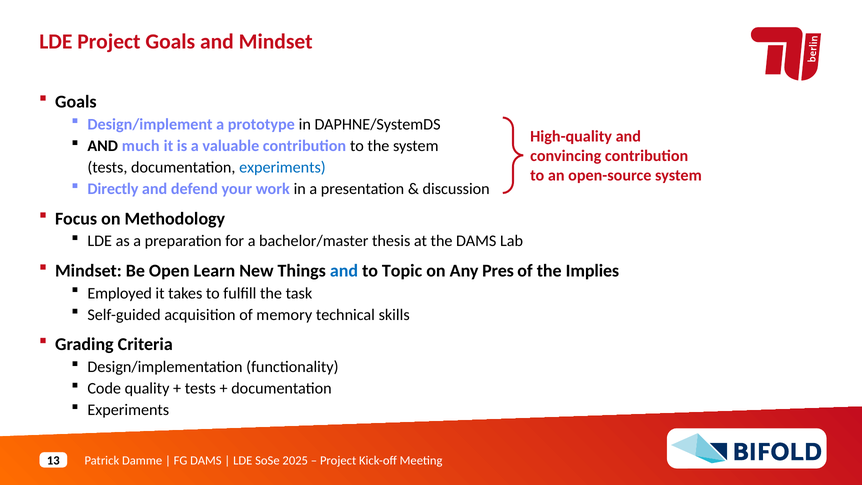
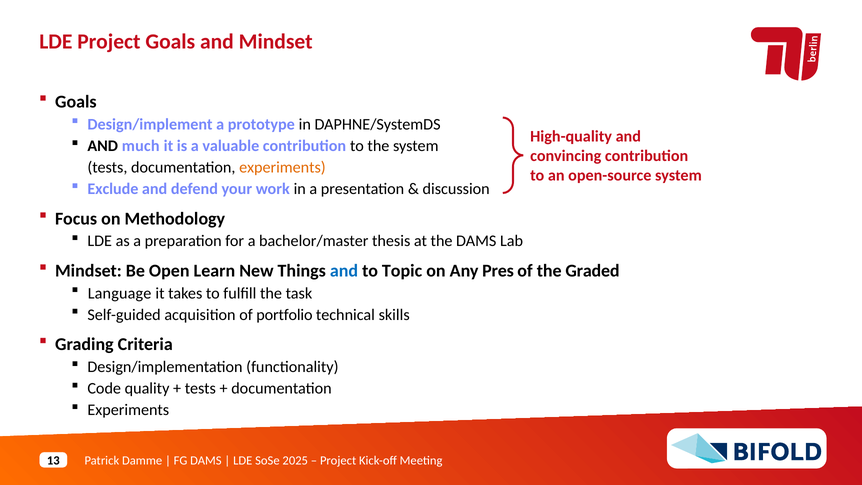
experiments at (282, 167) colour: blue -> orange
Directly: Directly -> Exclude
Implies: Implies -> Graded
Employed: Employed -> Language
memory: memory -> portfolio
